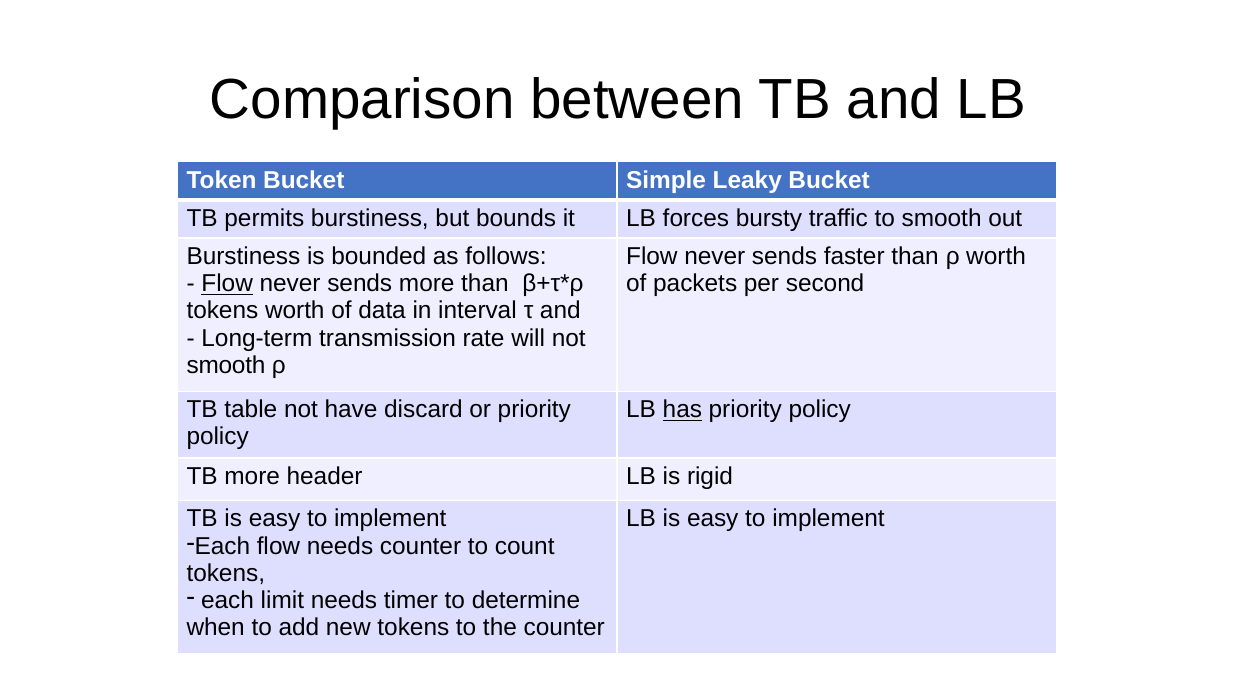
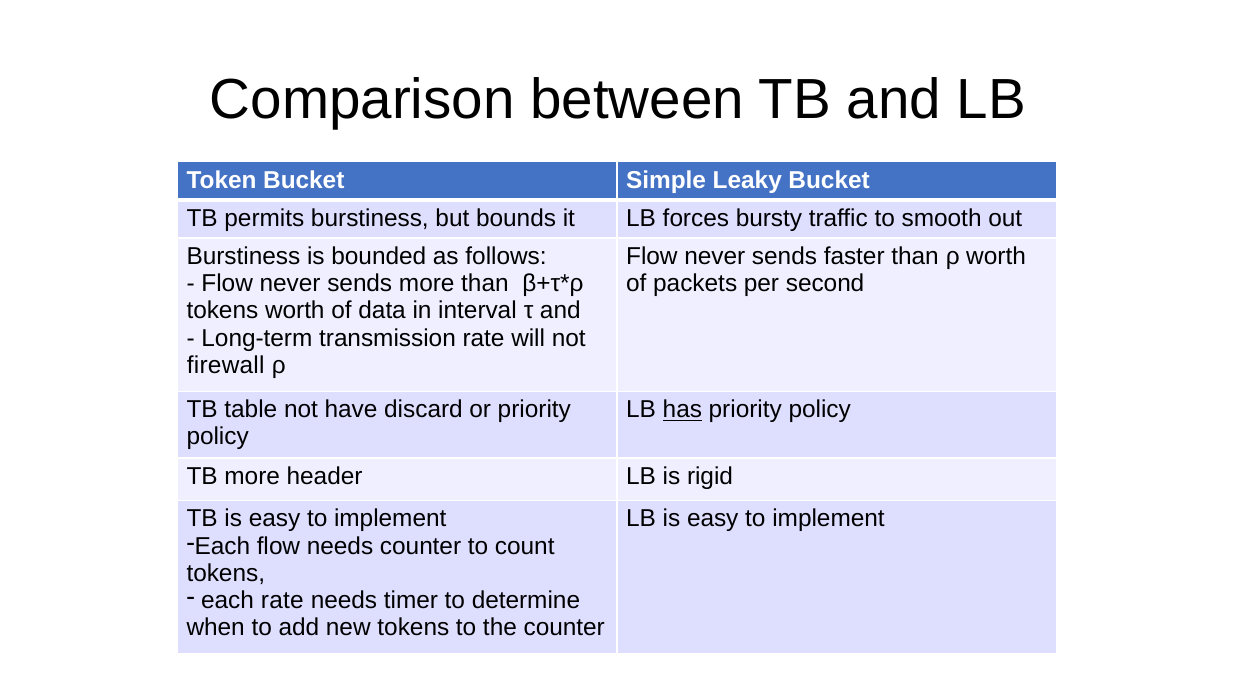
Flow at (227, 284) underline: present -> none
smooth at (226, 365): smooth -> firewall
each limit: limit -> rate
